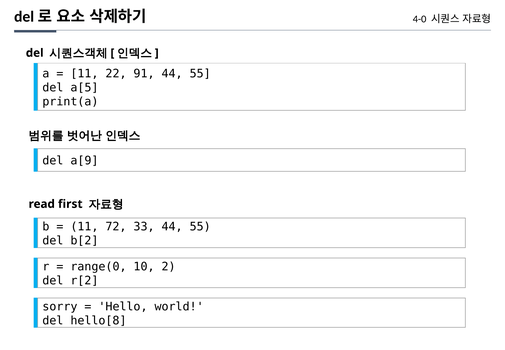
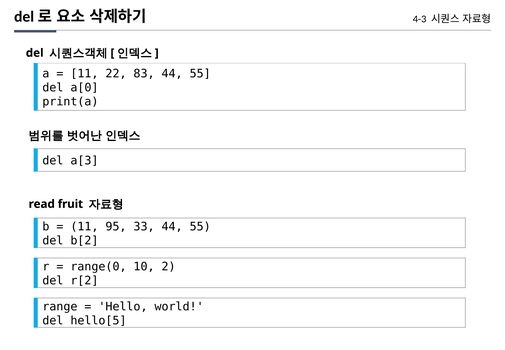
4-0: 4-0 -> 4-3
91: 91 -> 83
a[5: a[5 -> a[0
a[9: a[9 -> a[3
first: first -> fruit
72: 72 -> 95
sorry: sorry -> range
hello[8: hello[8 -> hello[5
